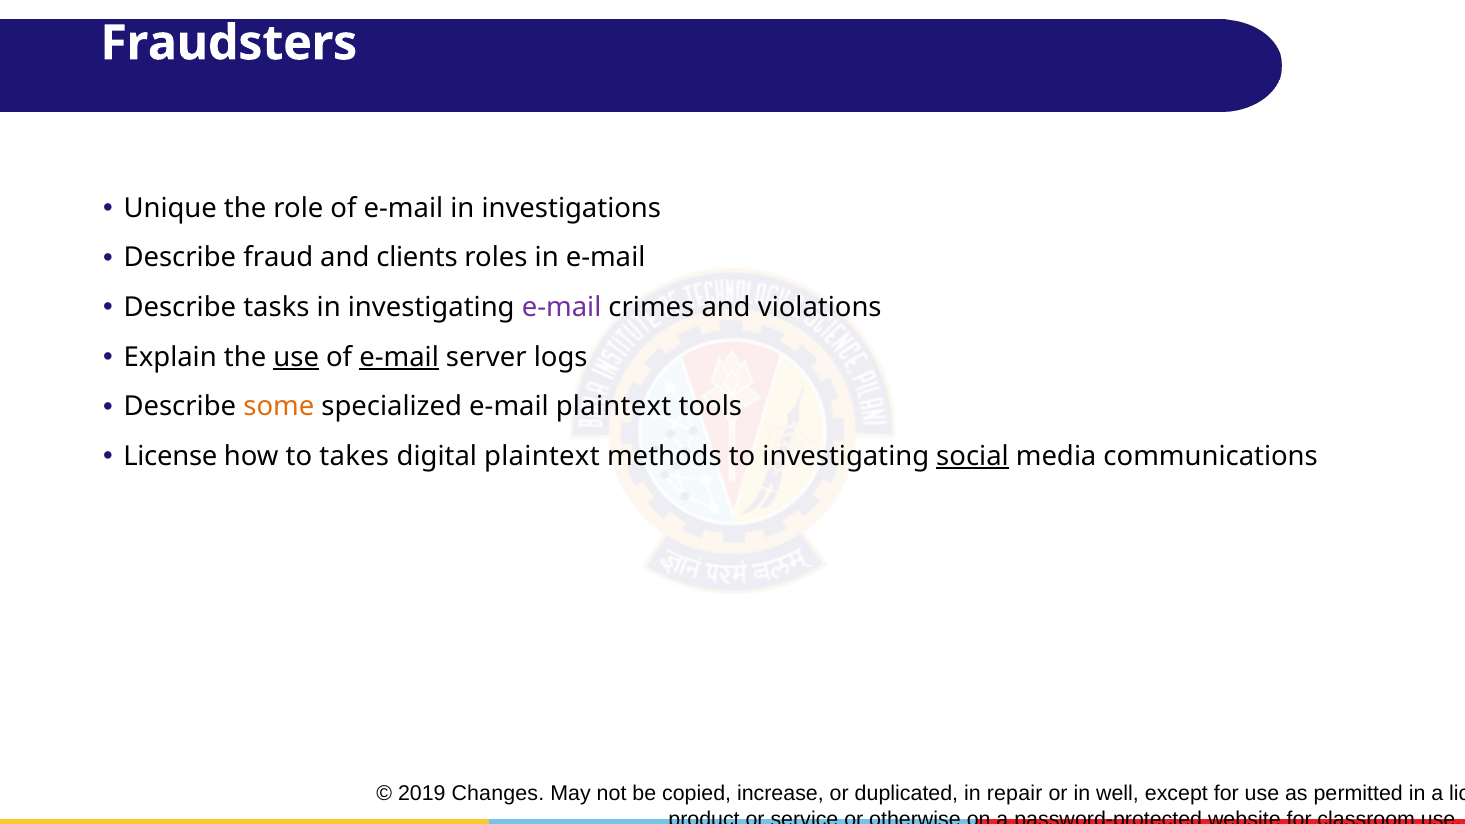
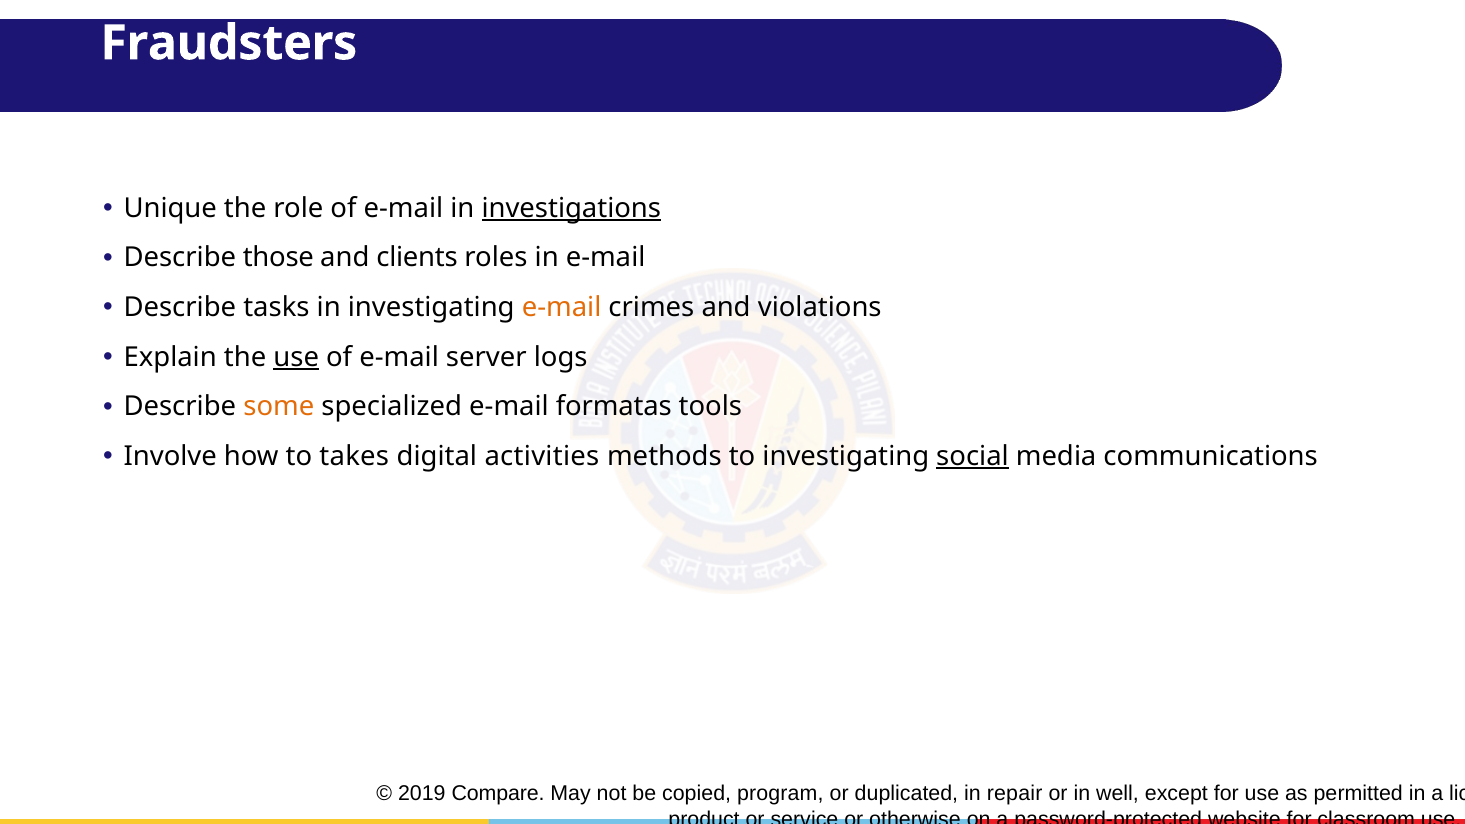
investigations underline: none -> present
fraud: fraud -> those
e-mail at (562, 307) colour: purple -> orange
e-mail at (399, 357) underline: present -> none
e-mail plaintext: plaintext -> formatas
License at (170, 456): License -> Involve
digital plaintext: plaintext -> activities
Changes: Changes -> Compare
increase: increase -> program
